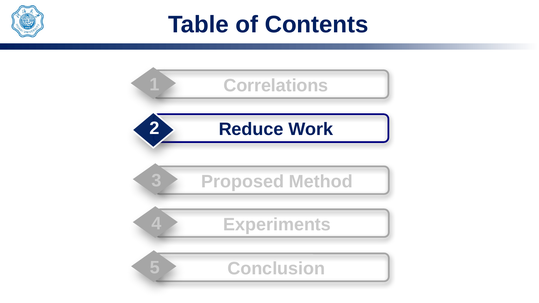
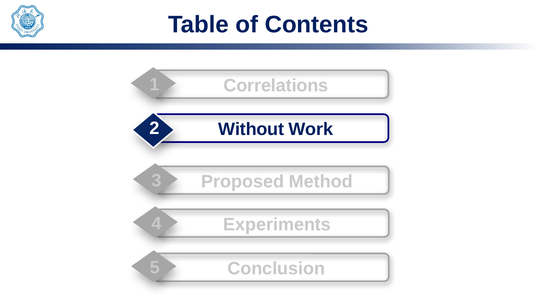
Reduce: Reduce -> Without
